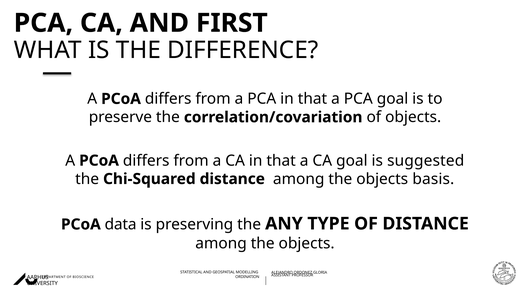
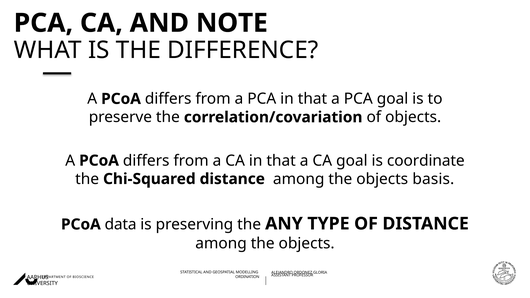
FIRST: FIRST -> NOTE
suggested: suggested -> coordinate
